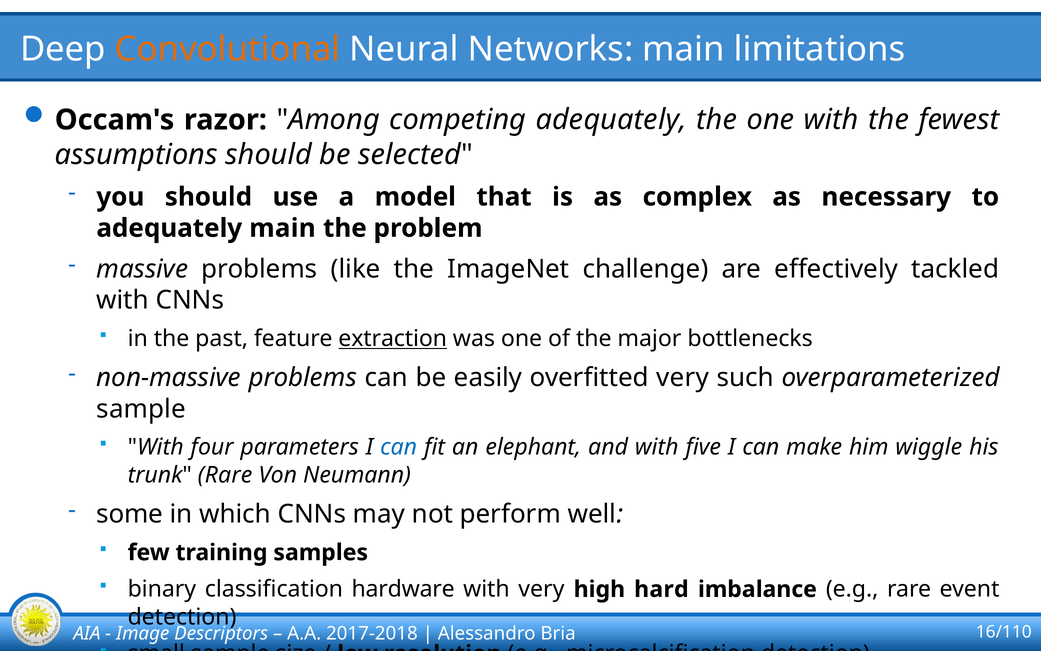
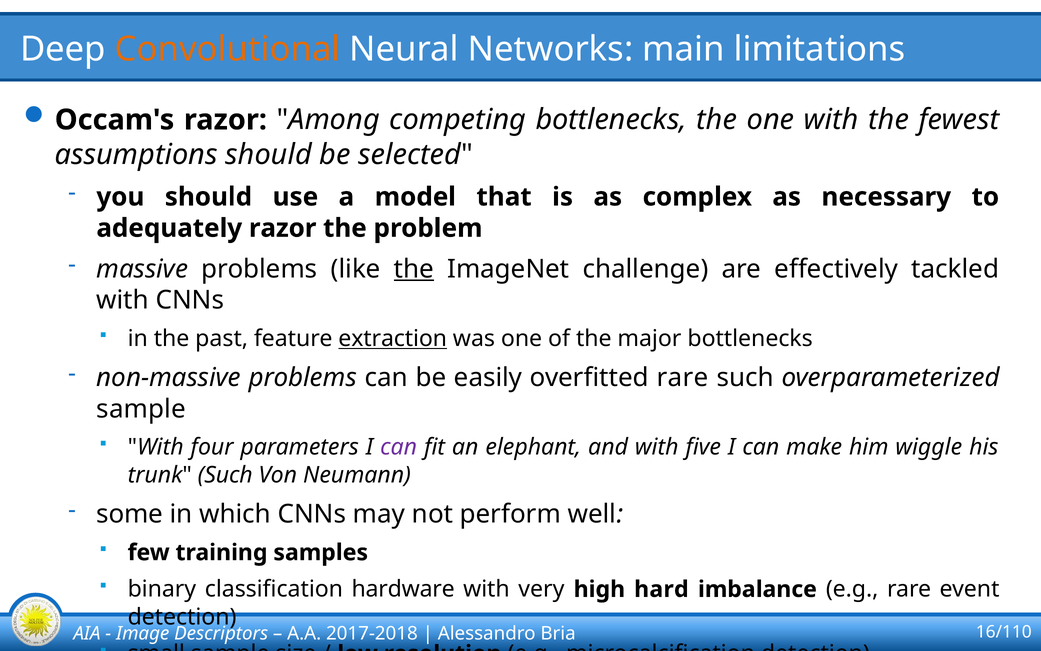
competing adequately: adequately -> bottlenecks
adequately main: main -> razor
the at (414, 269) underline: none -> present
overfitted very: very -> rare
can at (399, 447) colour: blue -> purple
trunk Rare: Rare -> Such
